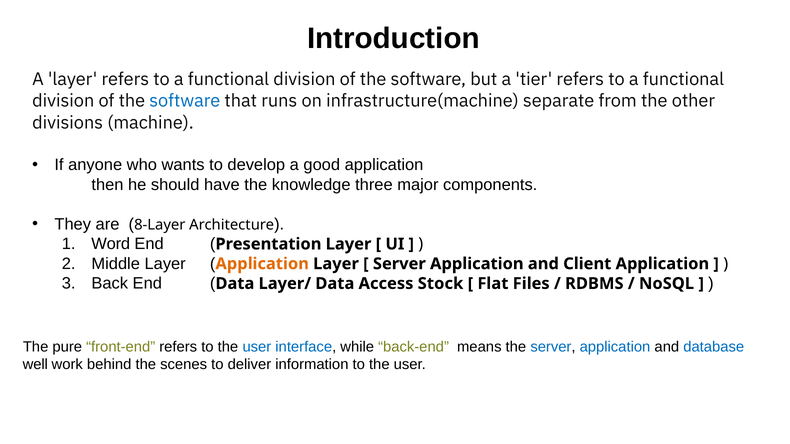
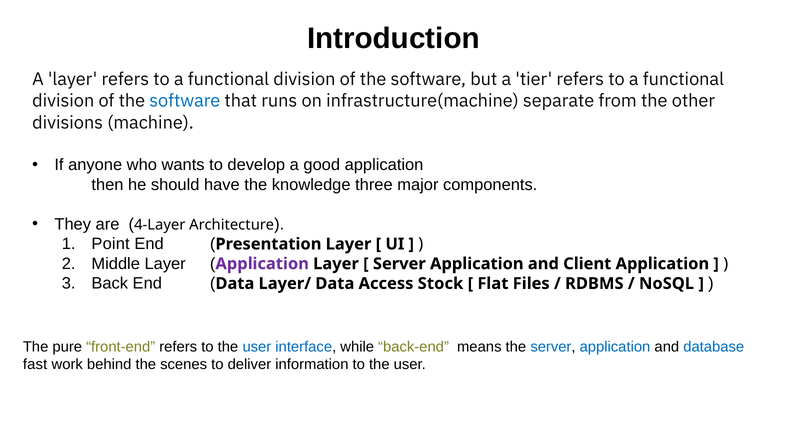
8-Layer: 8-Layer -> 4-Layer
Word: Word -> Point
Application at (262, 264) colour: orange -> purple
well: well -> fast
